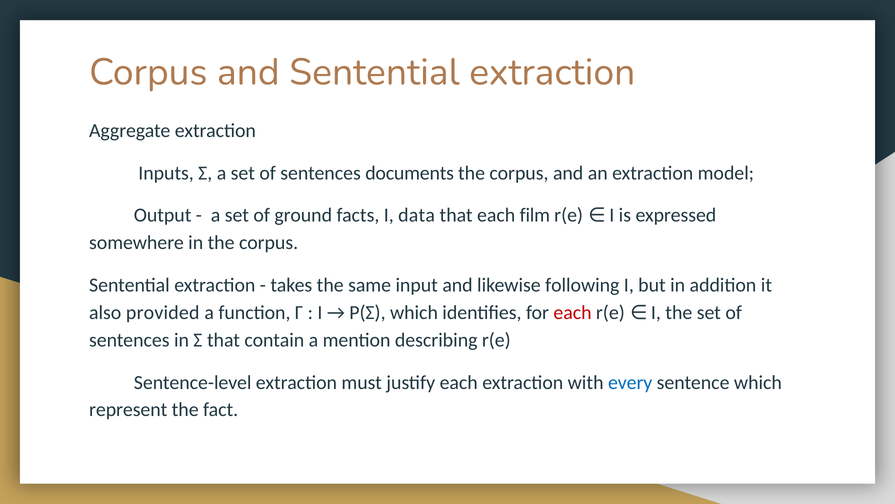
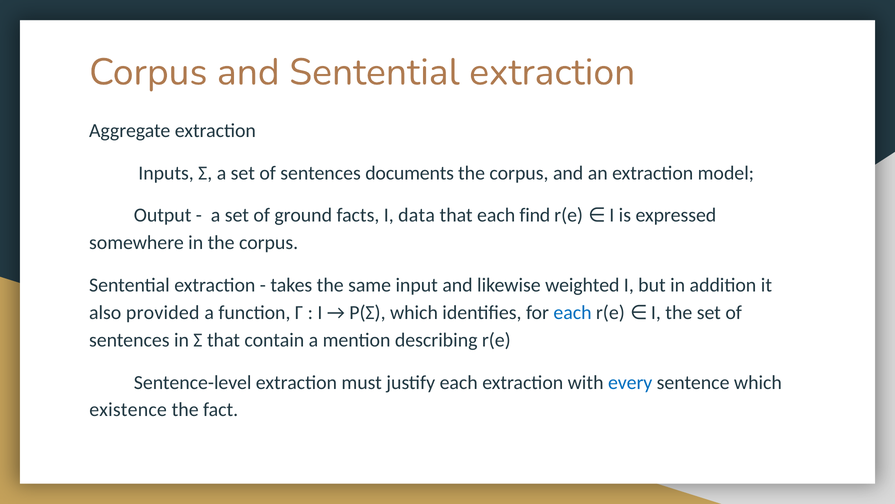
film: film -> find
following: following -> weighted
each at (572, 312) colour: red -> blue
represent: represent -> existence
